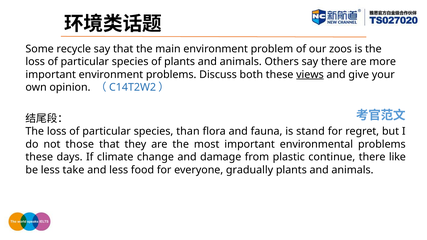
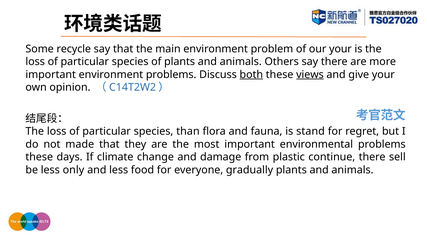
our zoos: zoos -> your
both underline: none -> present
those: those -> made
like: like -> sell
take: take -> only
